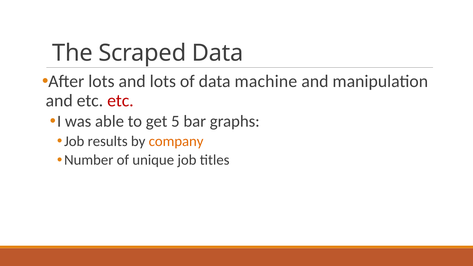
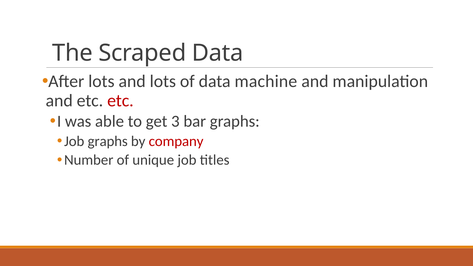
5: 5 -> 3
Job results: results -> graphs
company colour: orange -> red
